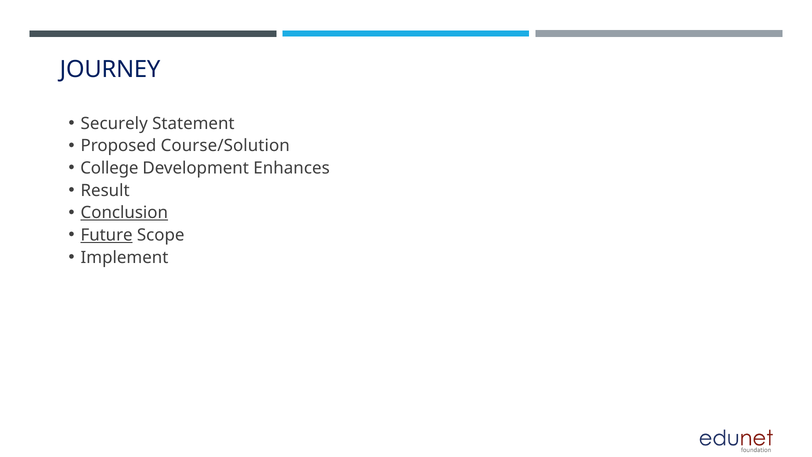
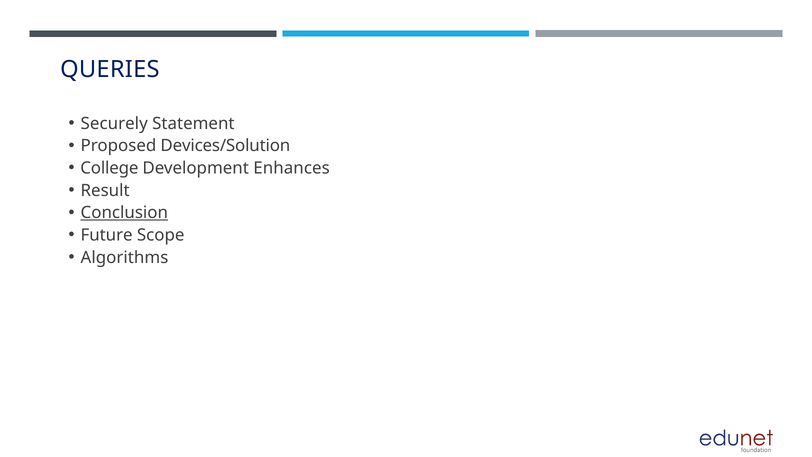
JOURNEY: JOURNEY -> QUERIES
Course/Solution: Course/Solution -> Devices/Solution
Future underline: present -> none
Implement: Implement -> Algorithms
